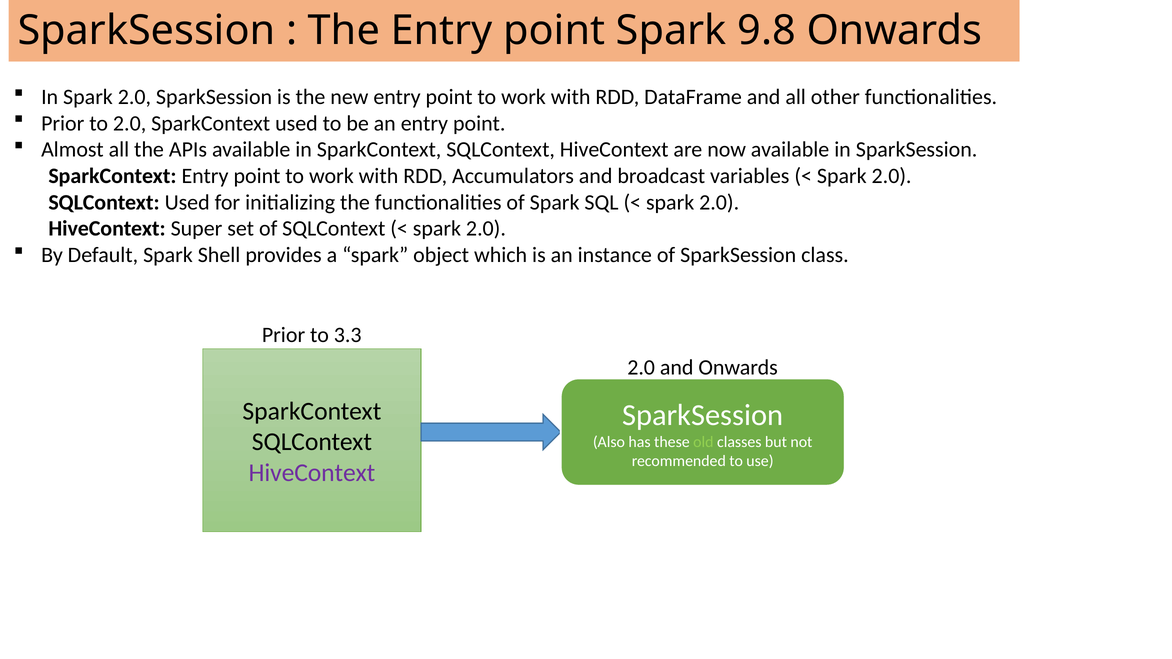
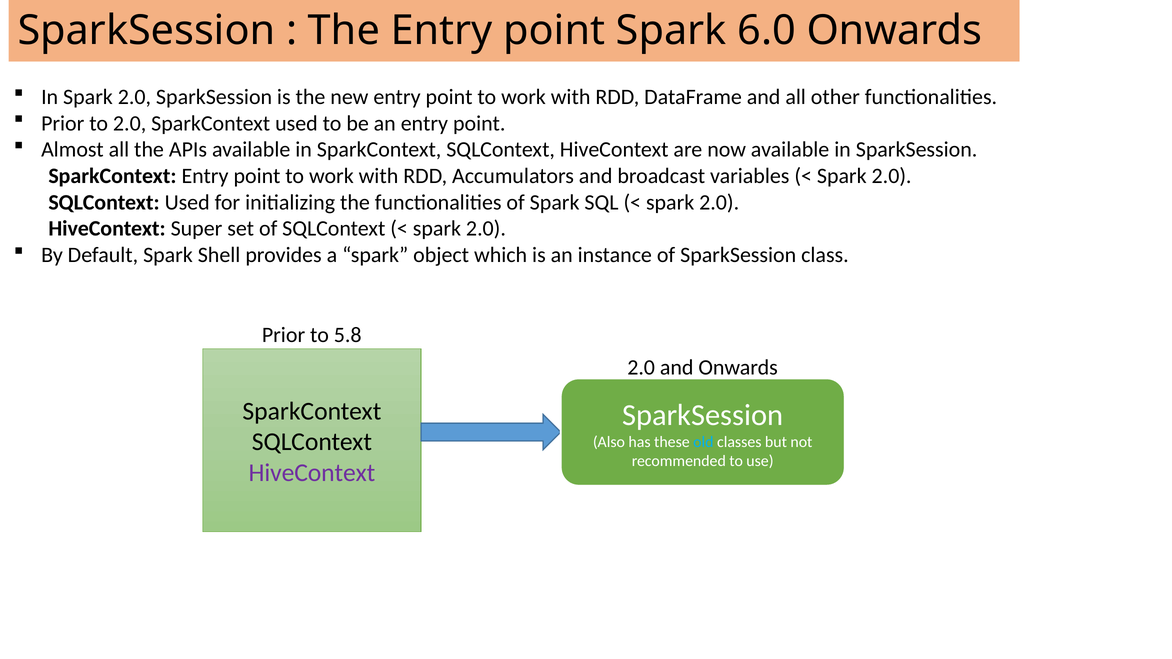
9.8: 9.8 -> 6.0
3.3: 3.3 -> 5.8
old colour: light green -> light blue
